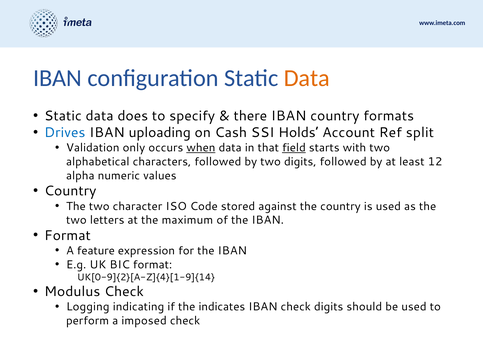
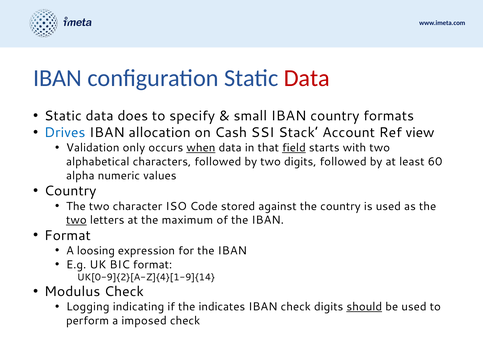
Data at (307, 78) colour: orange -> red
there: there -> small
uploading: uploading -> allocation
Holds: Holds -> Stack
split: split -> view
12: 12 -> 60
two at (76, 220) underline: none -> present
feature: feature -> loosing
should underline: none -> present
